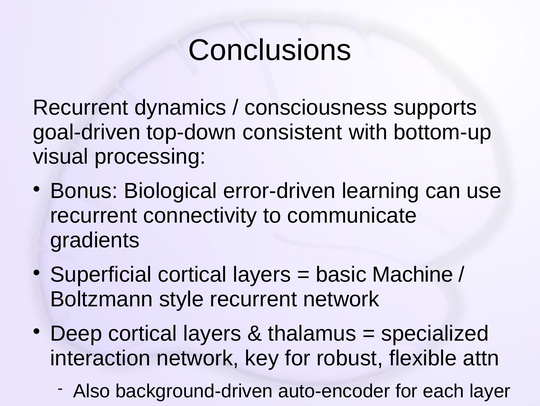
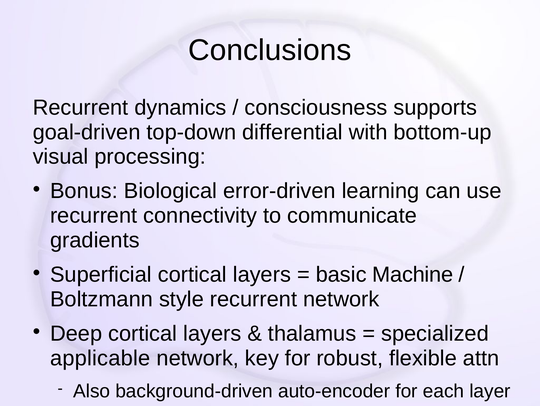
consistent: consistent -> differential
interaction: interaction -> applicable
